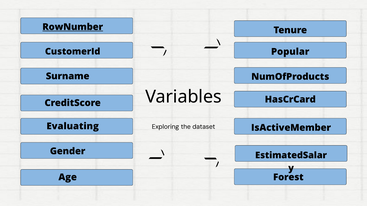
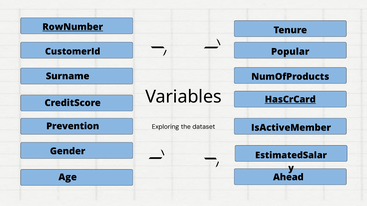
HasCrCard underline: none -> present
Evaluating: Evaluating -> Prevention
Forest: Forest -> Ahead
